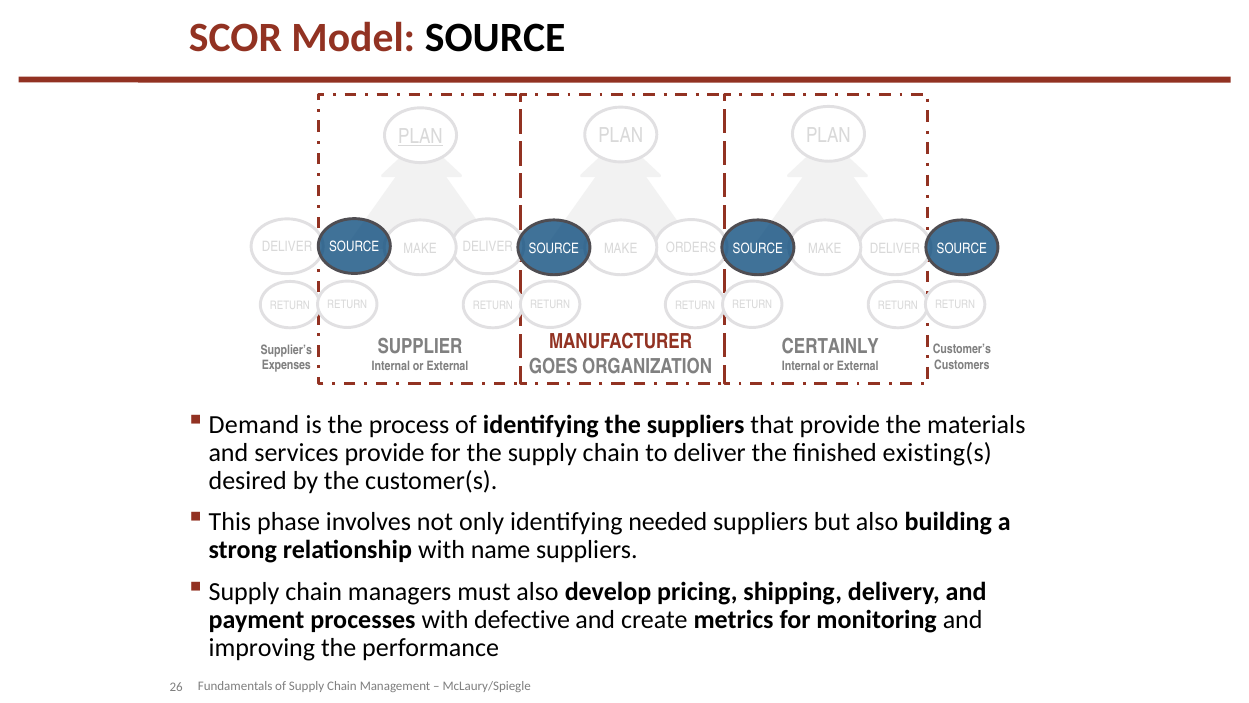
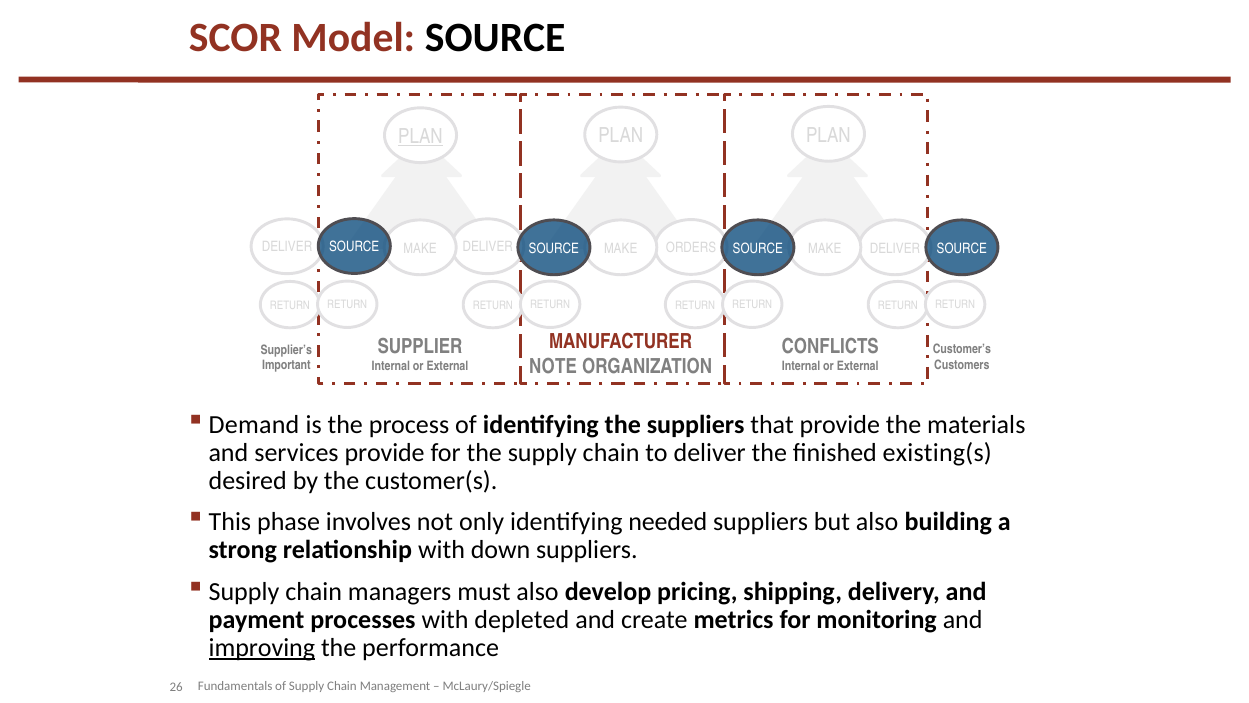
CERTAINLY: CERTAINLY -> CONFLICTS
GOES: GOES -> NOTE
Expenses: Expenses -> Important
name: name -> down
defective: defective -> depleted
improving underline: none -> present
